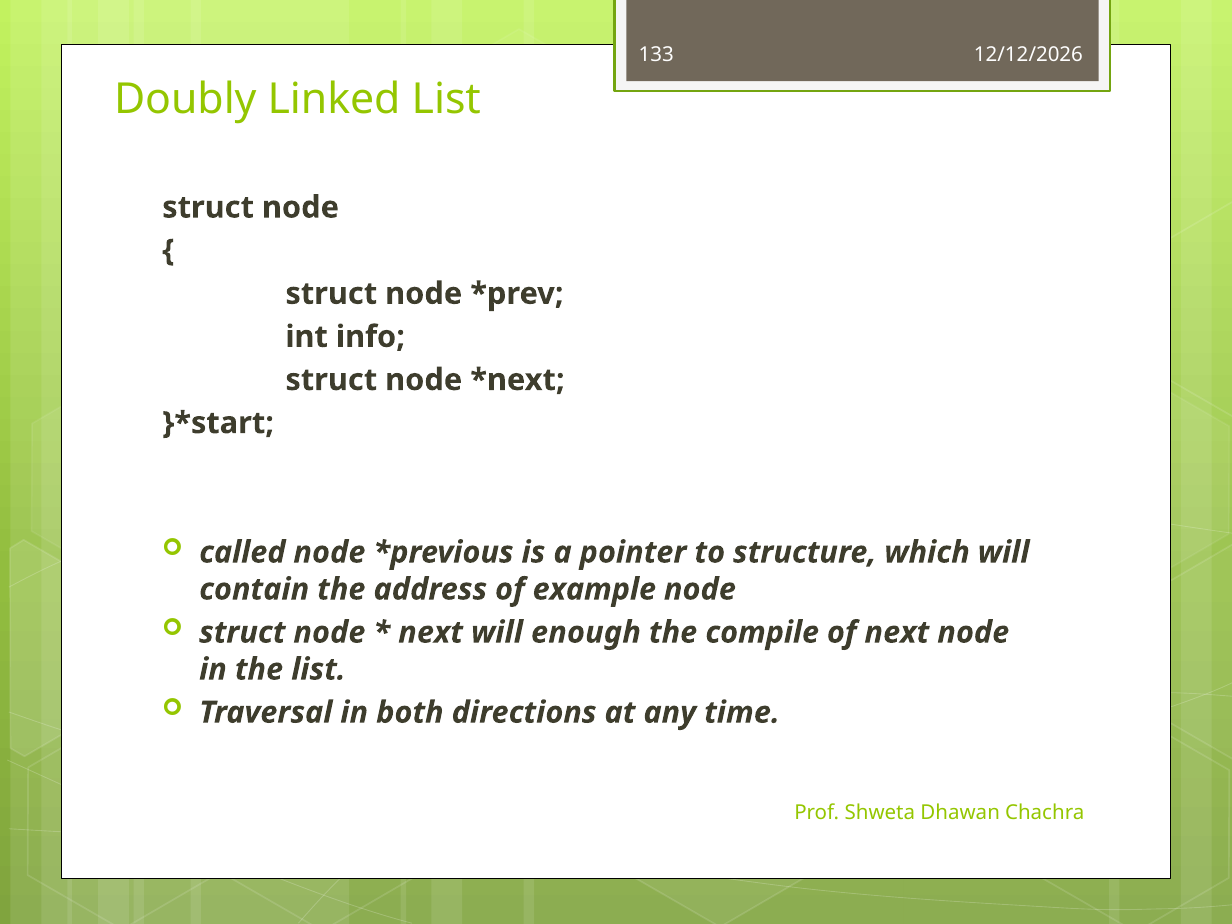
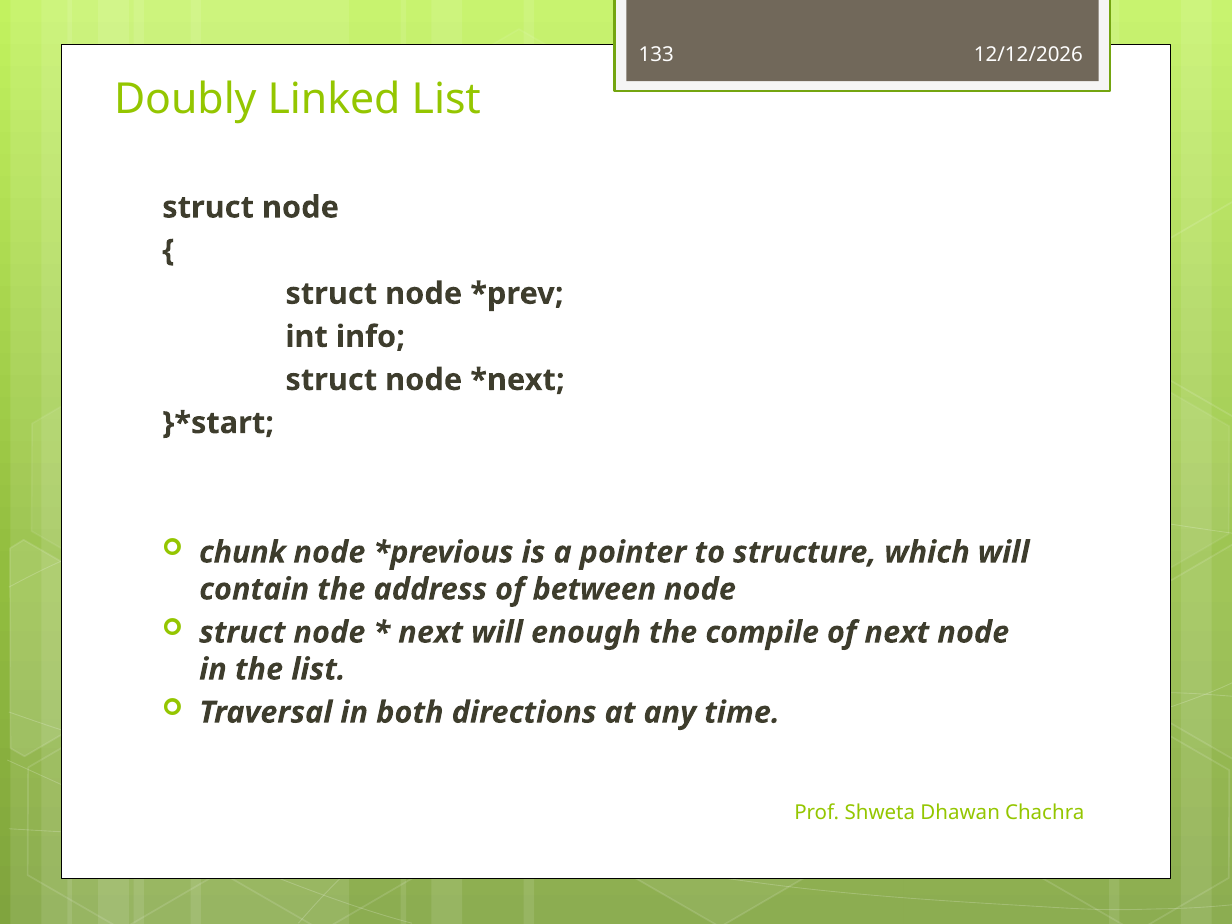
called: called -> chunk
example: example -> between
